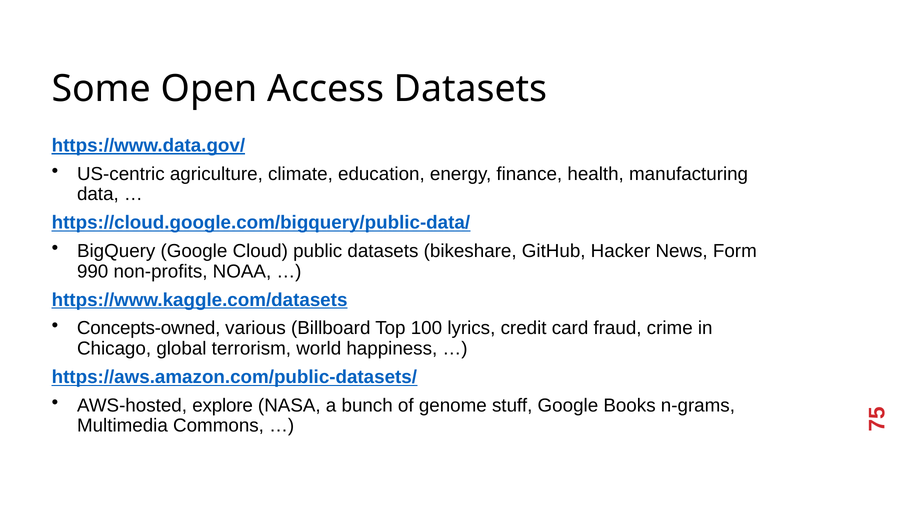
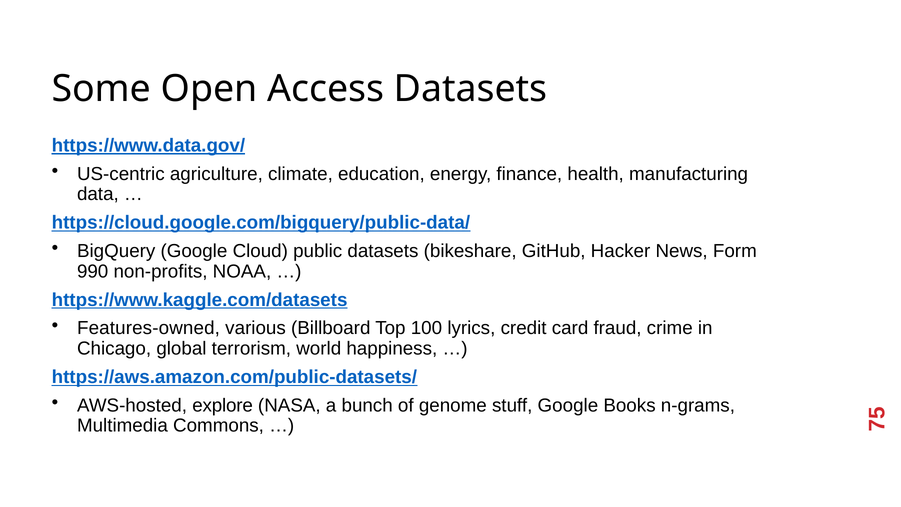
Concepts-owned: Concepts-owned -> Features-owned
